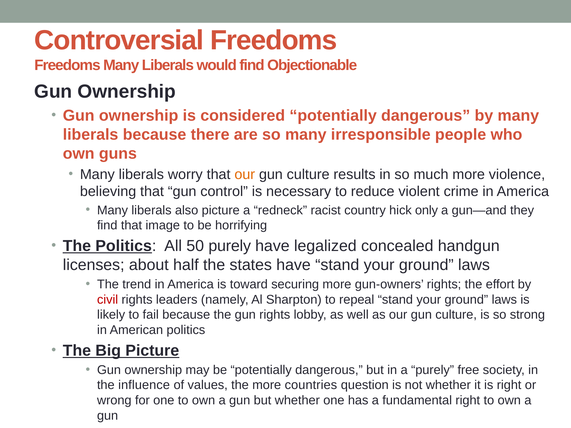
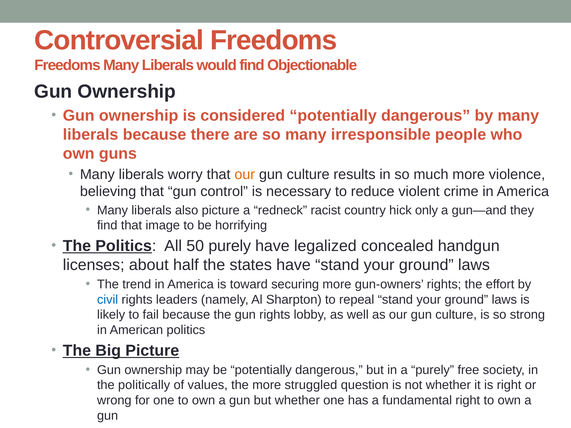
civil colour: red -> blue
influence: influence -> politically
countries: countries -> struggled
